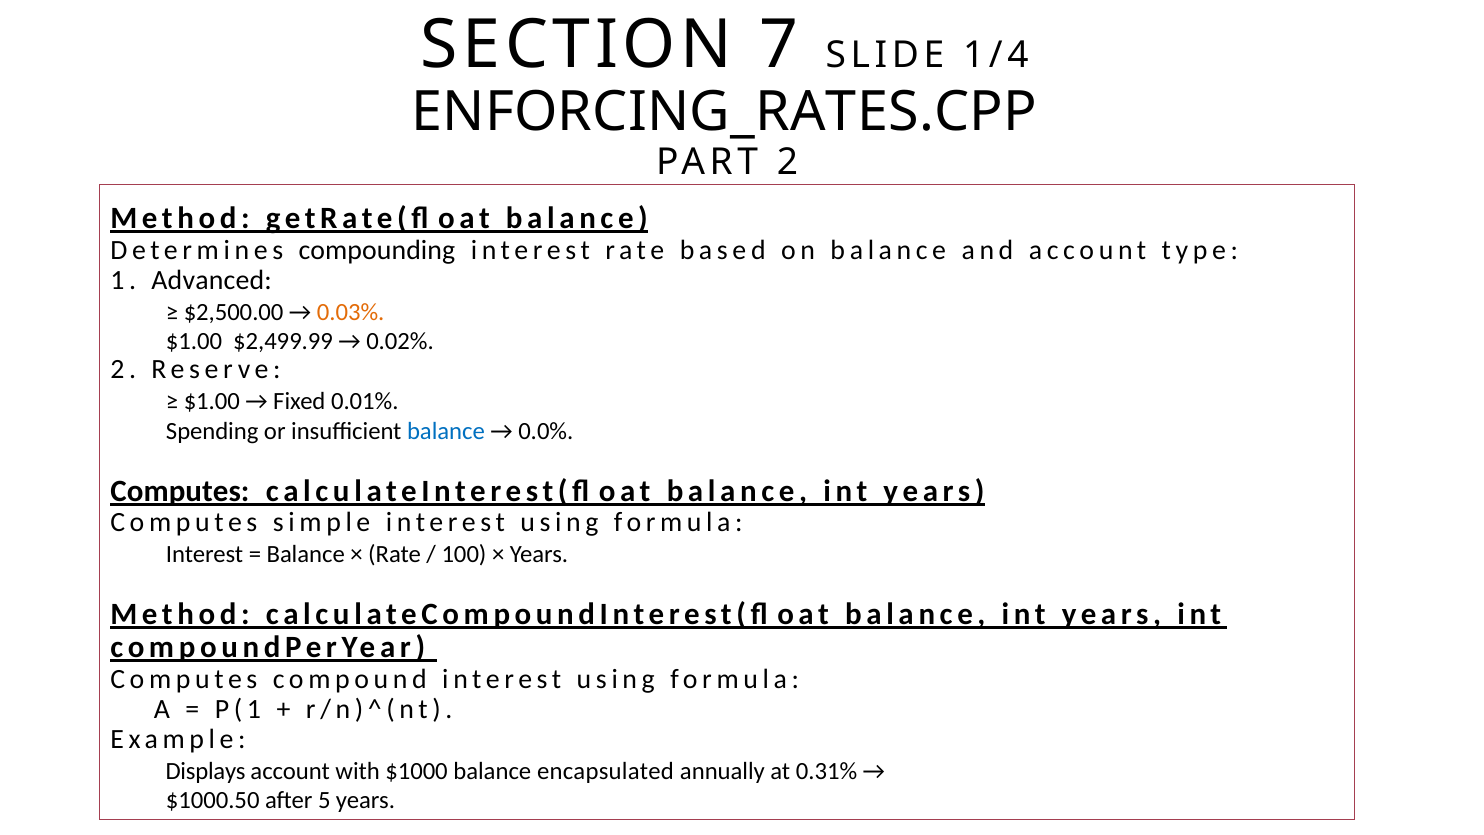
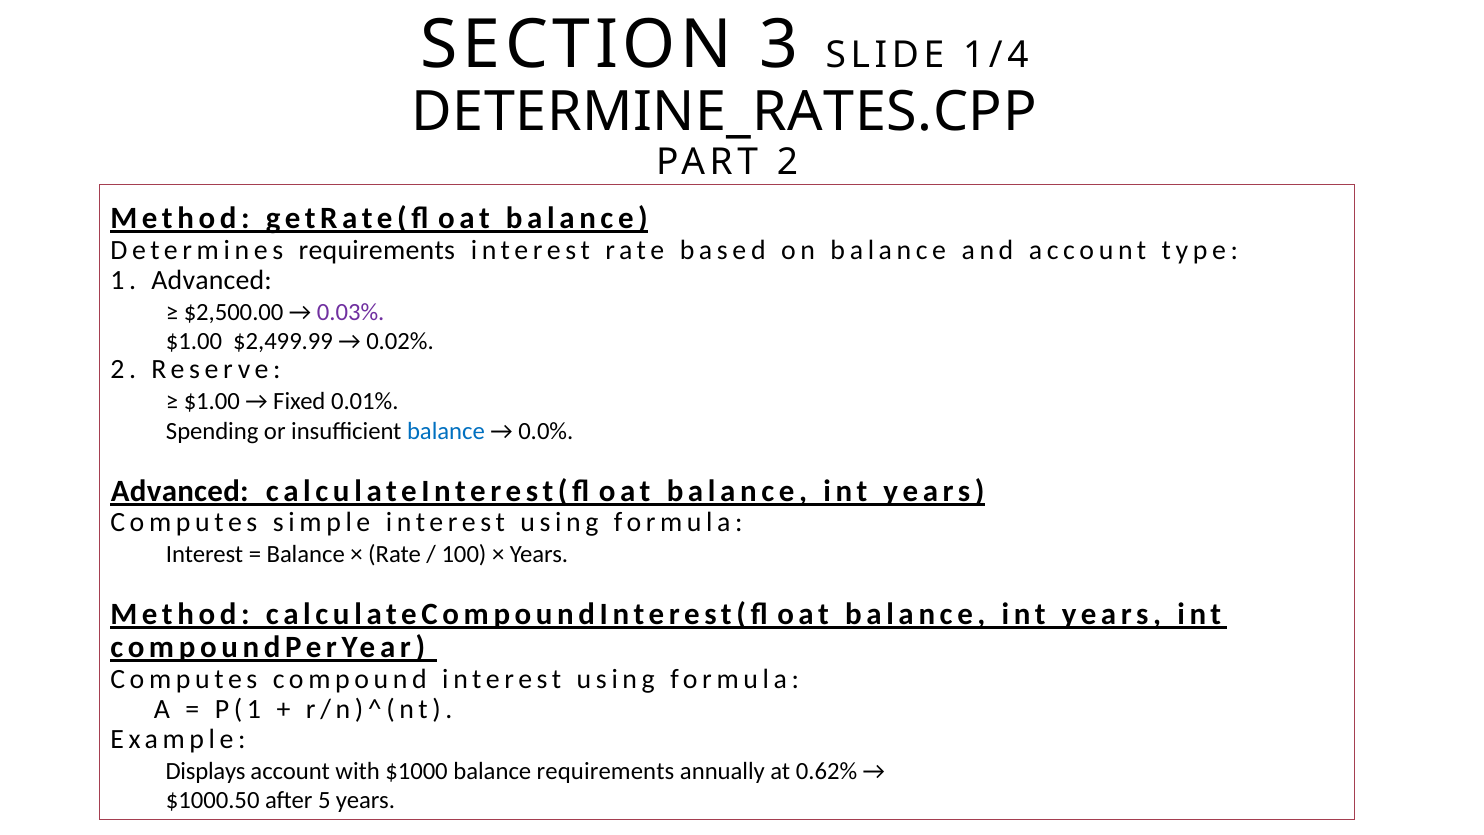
7: 7 -> 3
ENFORCING_RATES.CPP: ENFORCING_RATES.CPP -> DETERMINE_RATES.CPP
Determines compounding: compounding -> requirements
0.03% colour: orange -> purple
Computes at (180, 491): Computes -> Advanced
balance encapsulated: encapsulated -> requirements
0.31%: 0.31% -> 0.62%
